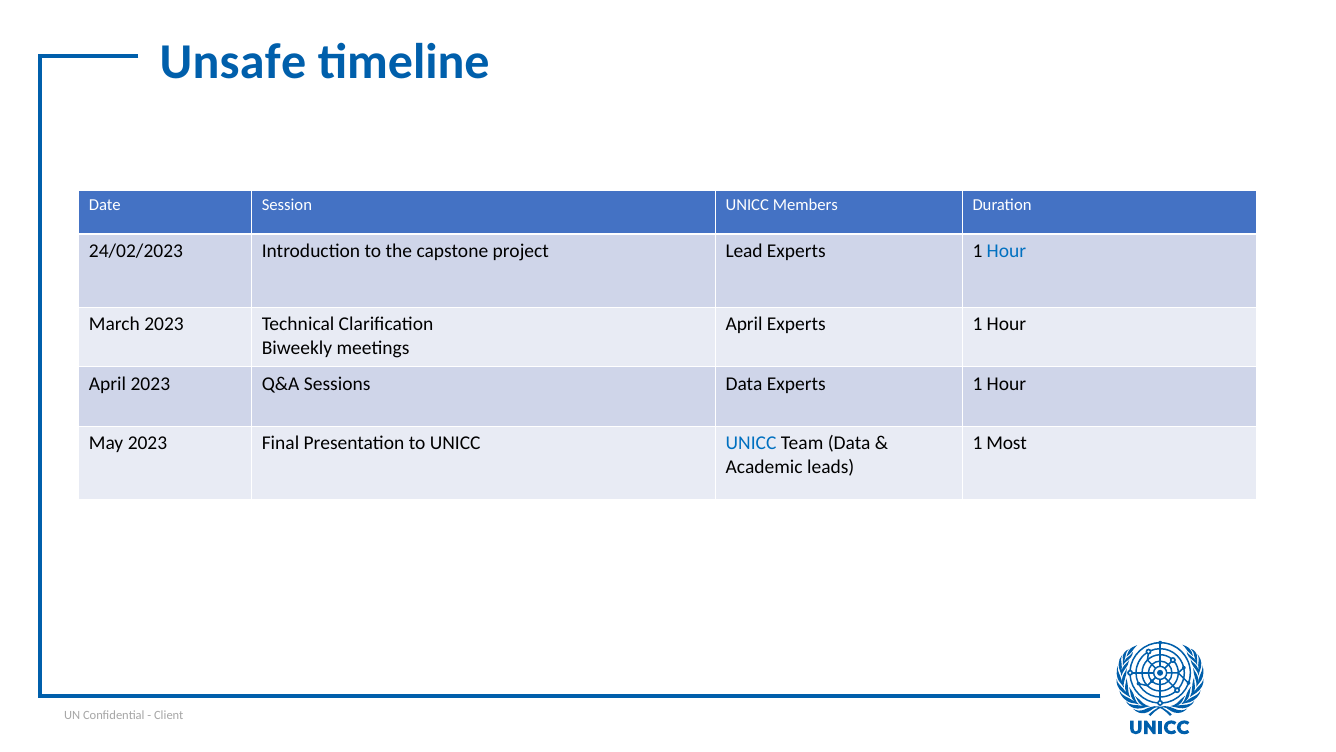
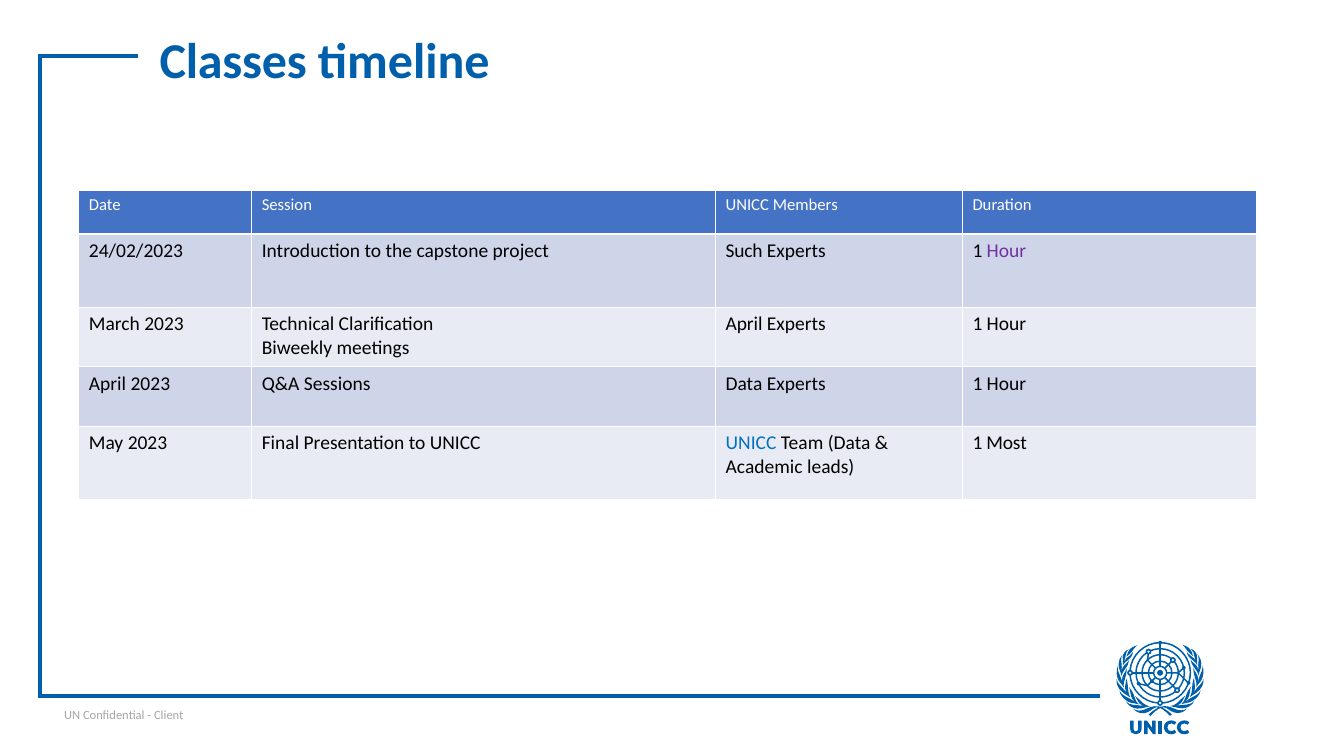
Unsafe: Unsafe -> Classes
Lead: Lead -> Such
Hour at (1006, 251) colour: blue -> purple
